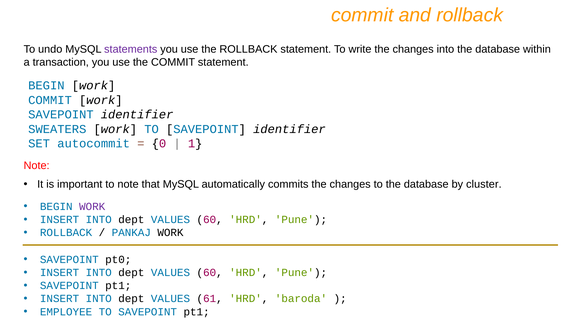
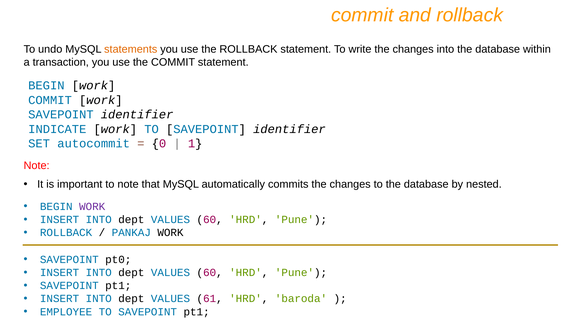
statements colour: purple -> orange
SWEATERS: SWEATERS -> INDICATE
cluster: cluster -> nested
